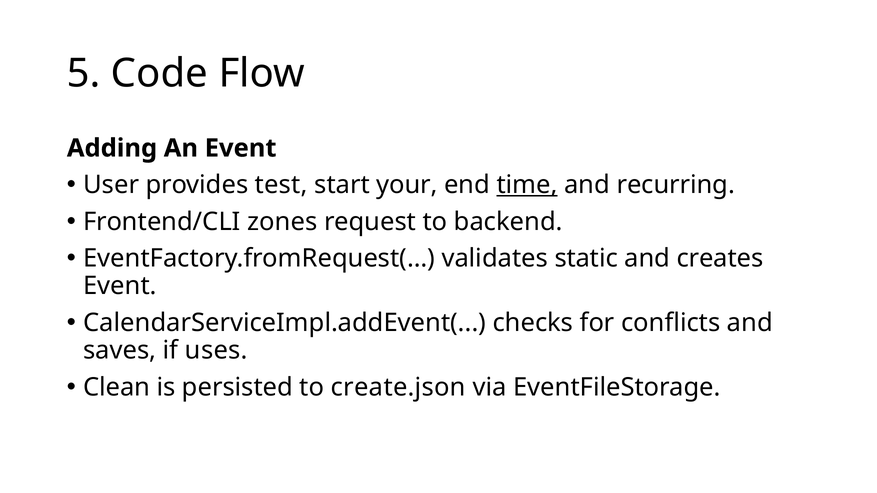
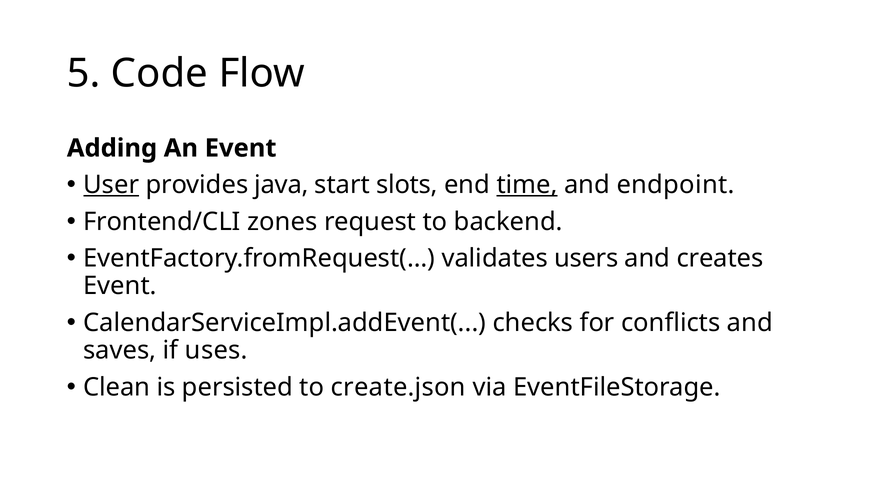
User underline: none -> present
test: test -> java
your: your -> slots
recurring: recurring -> endpoint
static: static -> users
